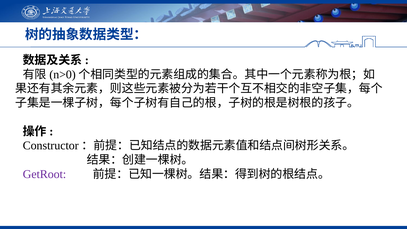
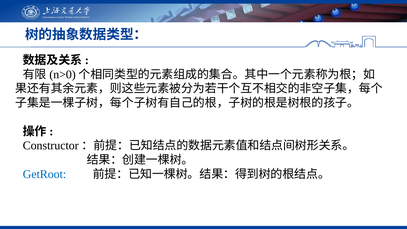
GetRoot colour: purple -> blue
